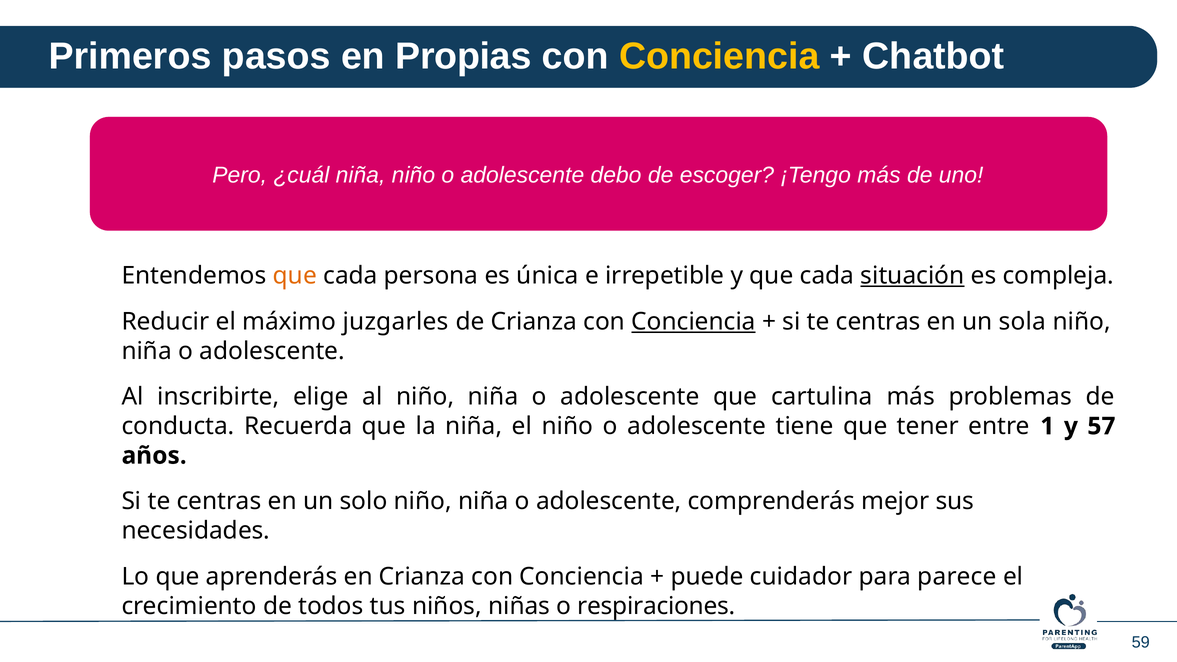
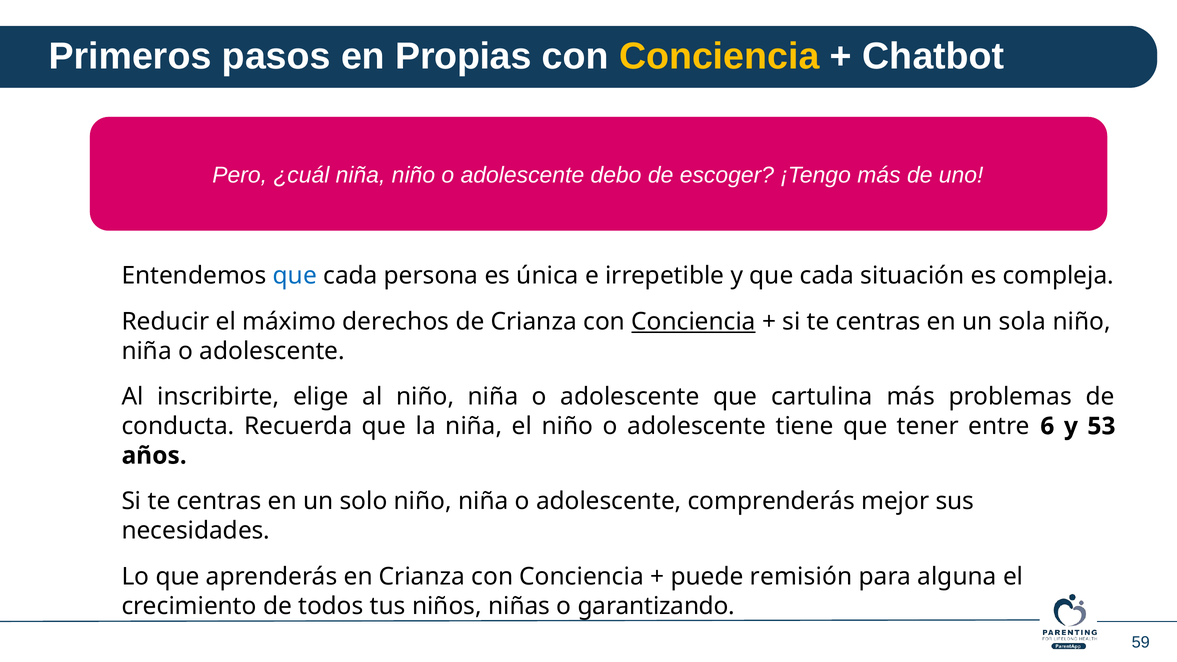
que at (295, 276) colour: orange -> blue
situación underline: present -> none
juzgarles: juzgarles -> derechos
1: 1 -> 6
57: 57 -> 53
cuidador: cuidador -> remisión
parece: parece -> alguna
respiraciones: respiraciones -> garantizando
